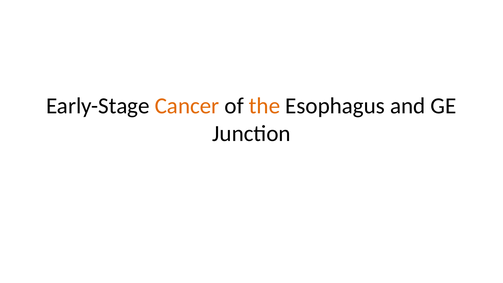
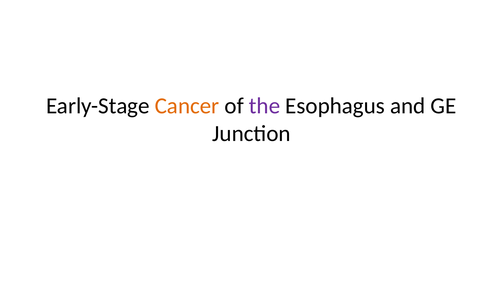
the colour: orange -> purple
